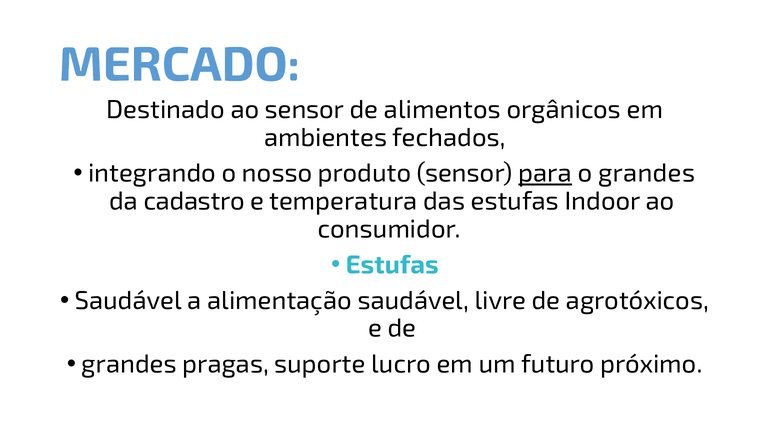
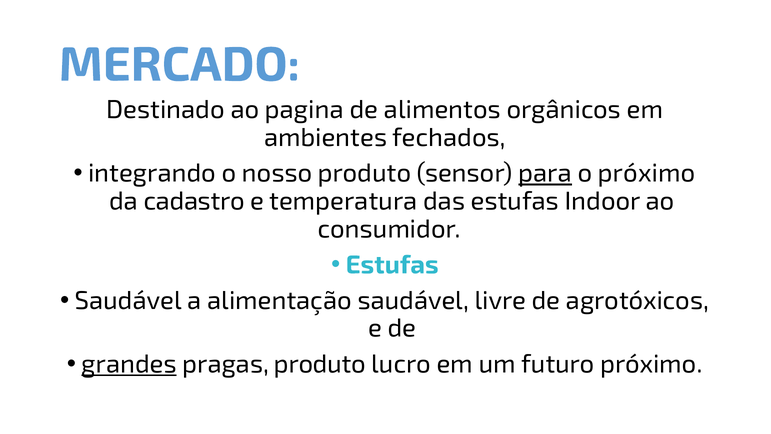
ao sensor: sensor -> pagina
o grandes: grandes -> próximo
grandes at (129, 364) underline: none -> present
pragas suporte: suporte -> produto
